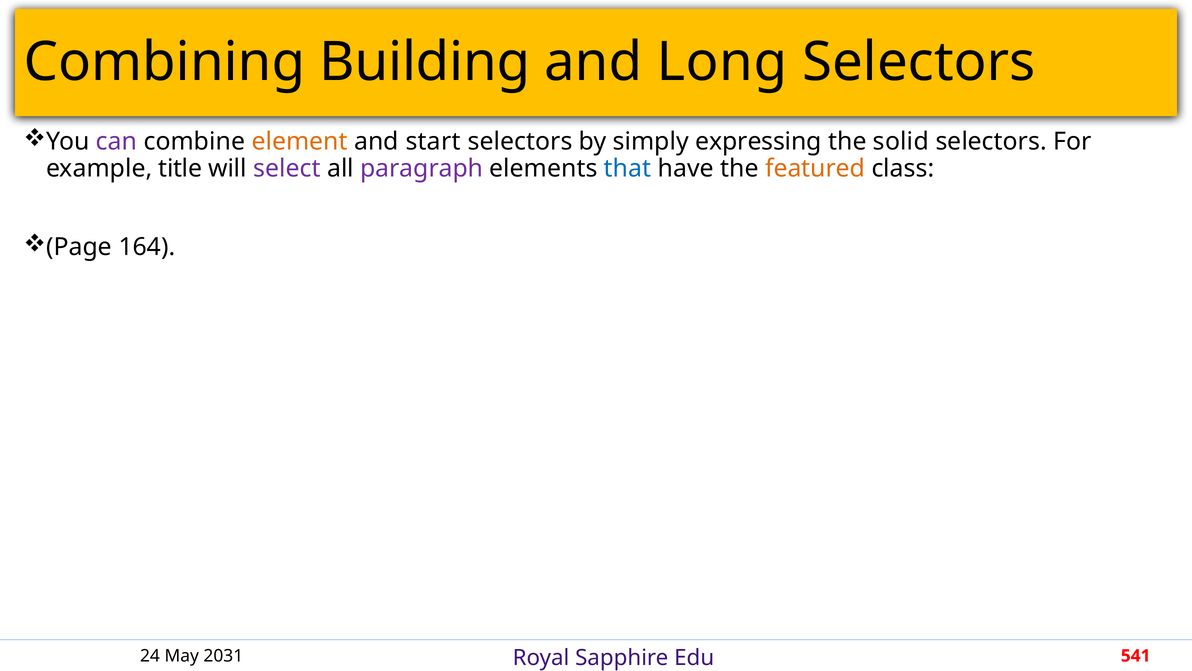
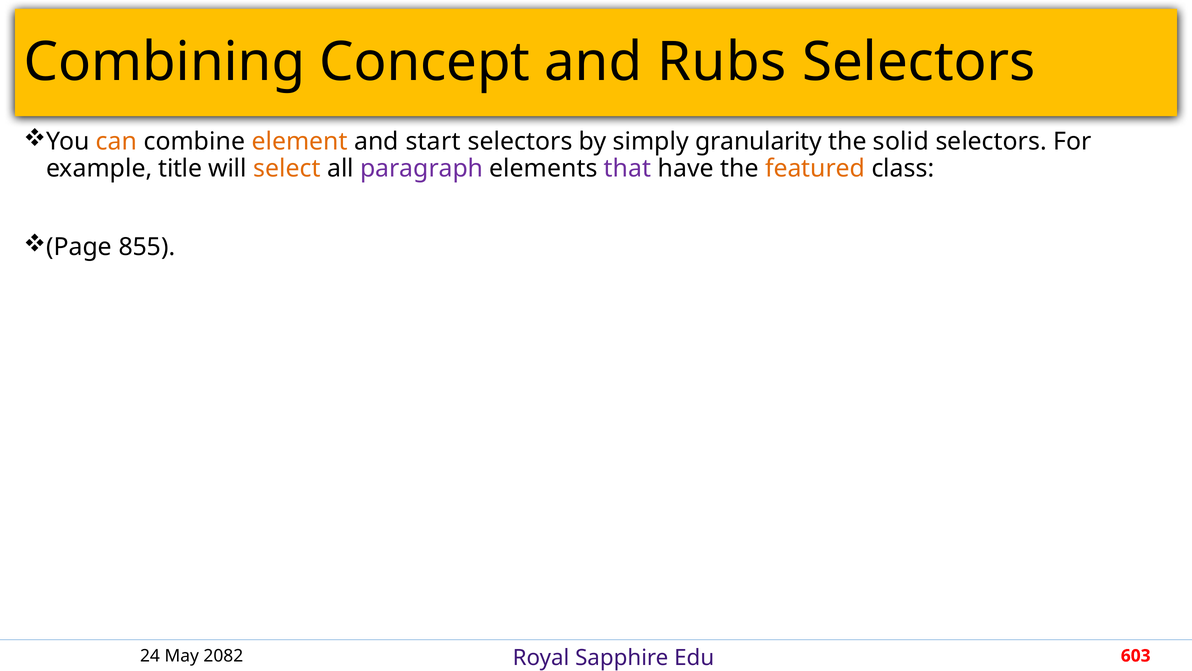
Building: Building -> Concept
Long: Long -> Rubs
can colour: purple -> orange
expressing: expressing -> granularity
select colour: purple -> orange
that colour: blue -> purple
164: 164 -> 855
2031: 2031 -> 2082
541: 541 -> 603
